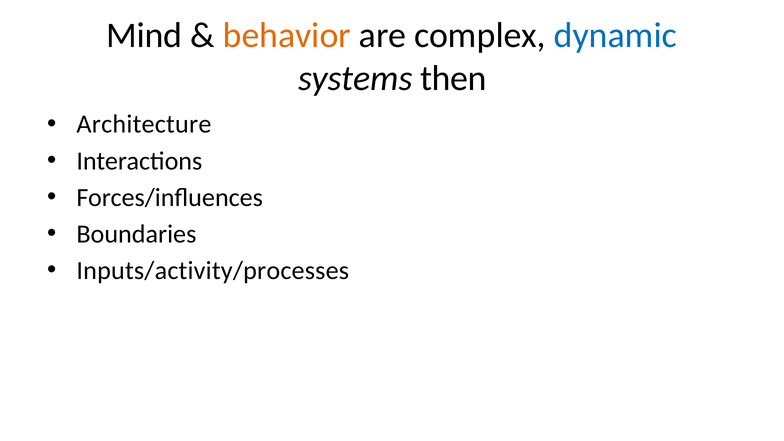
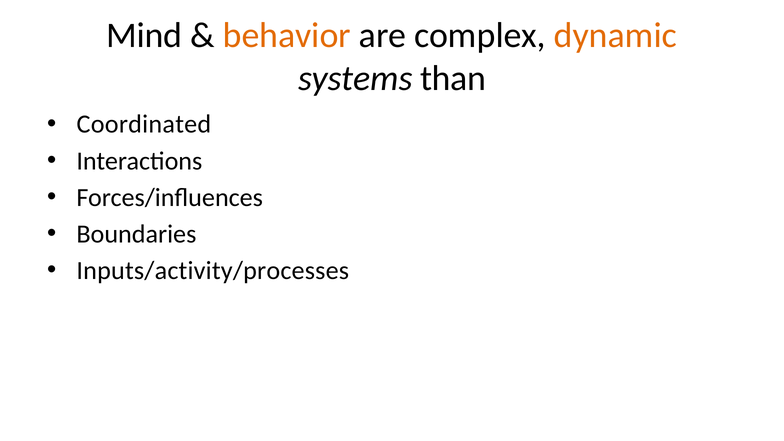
dynamic colour: blue -> orange
then: then -> than
Architecture: Architecture -> Coordinated
